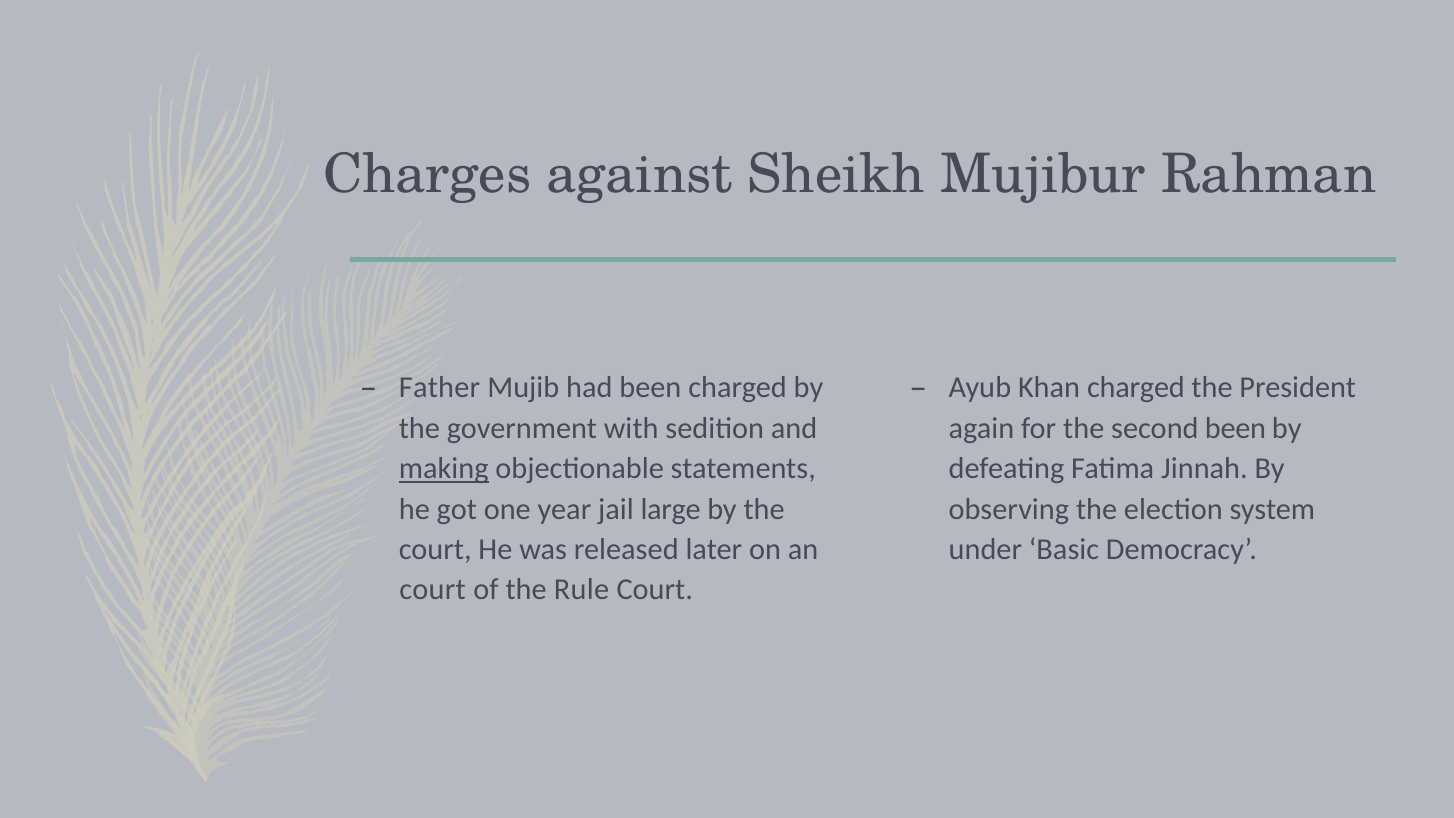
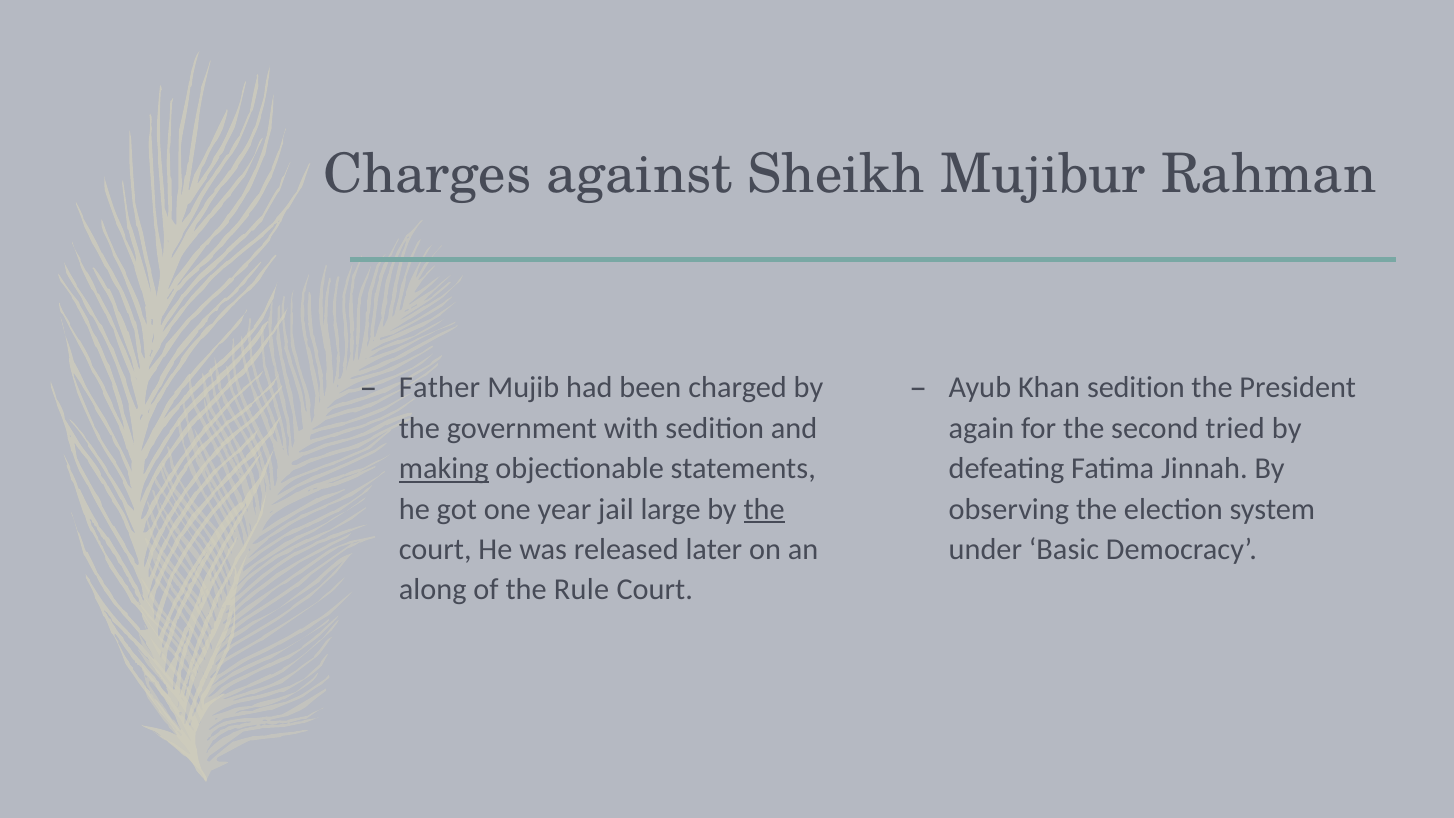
Khan charged: charged -> sedition
second been: been -> tried
the at (764, 509) underline: none -> present
court at (433, 590): court -> along
